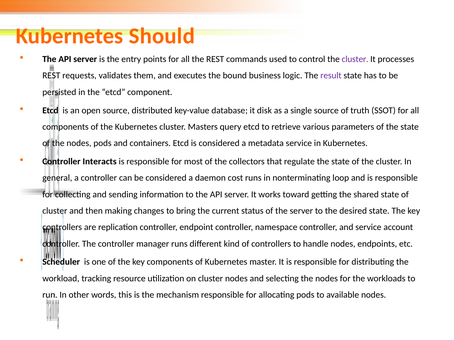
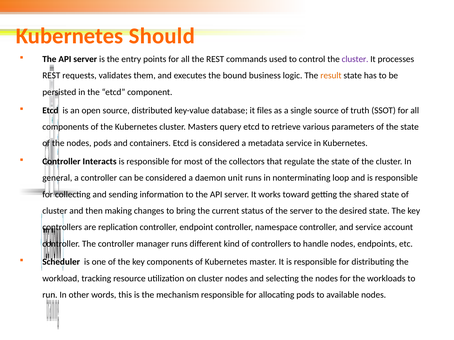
result colour: purple -> orange
disk: disk -> files
cost: cost -> unit
